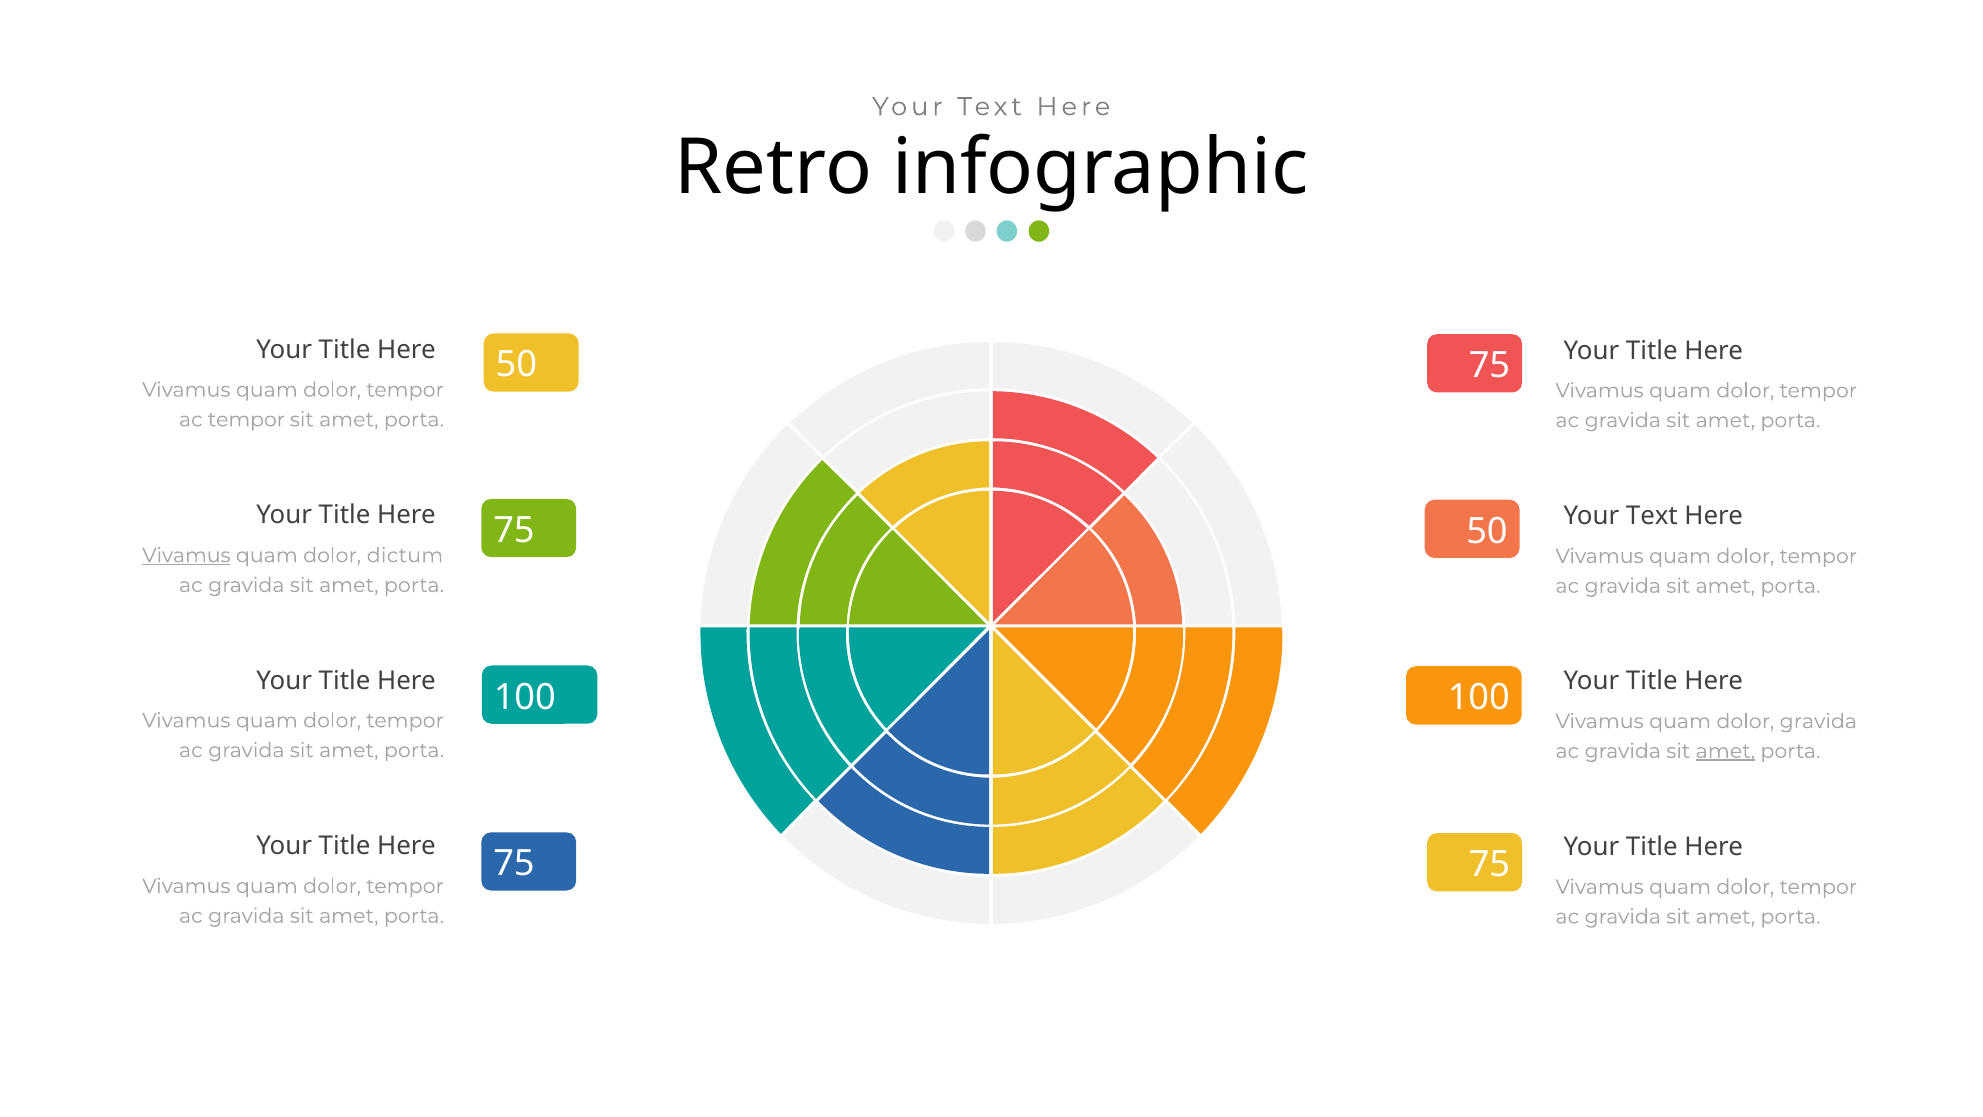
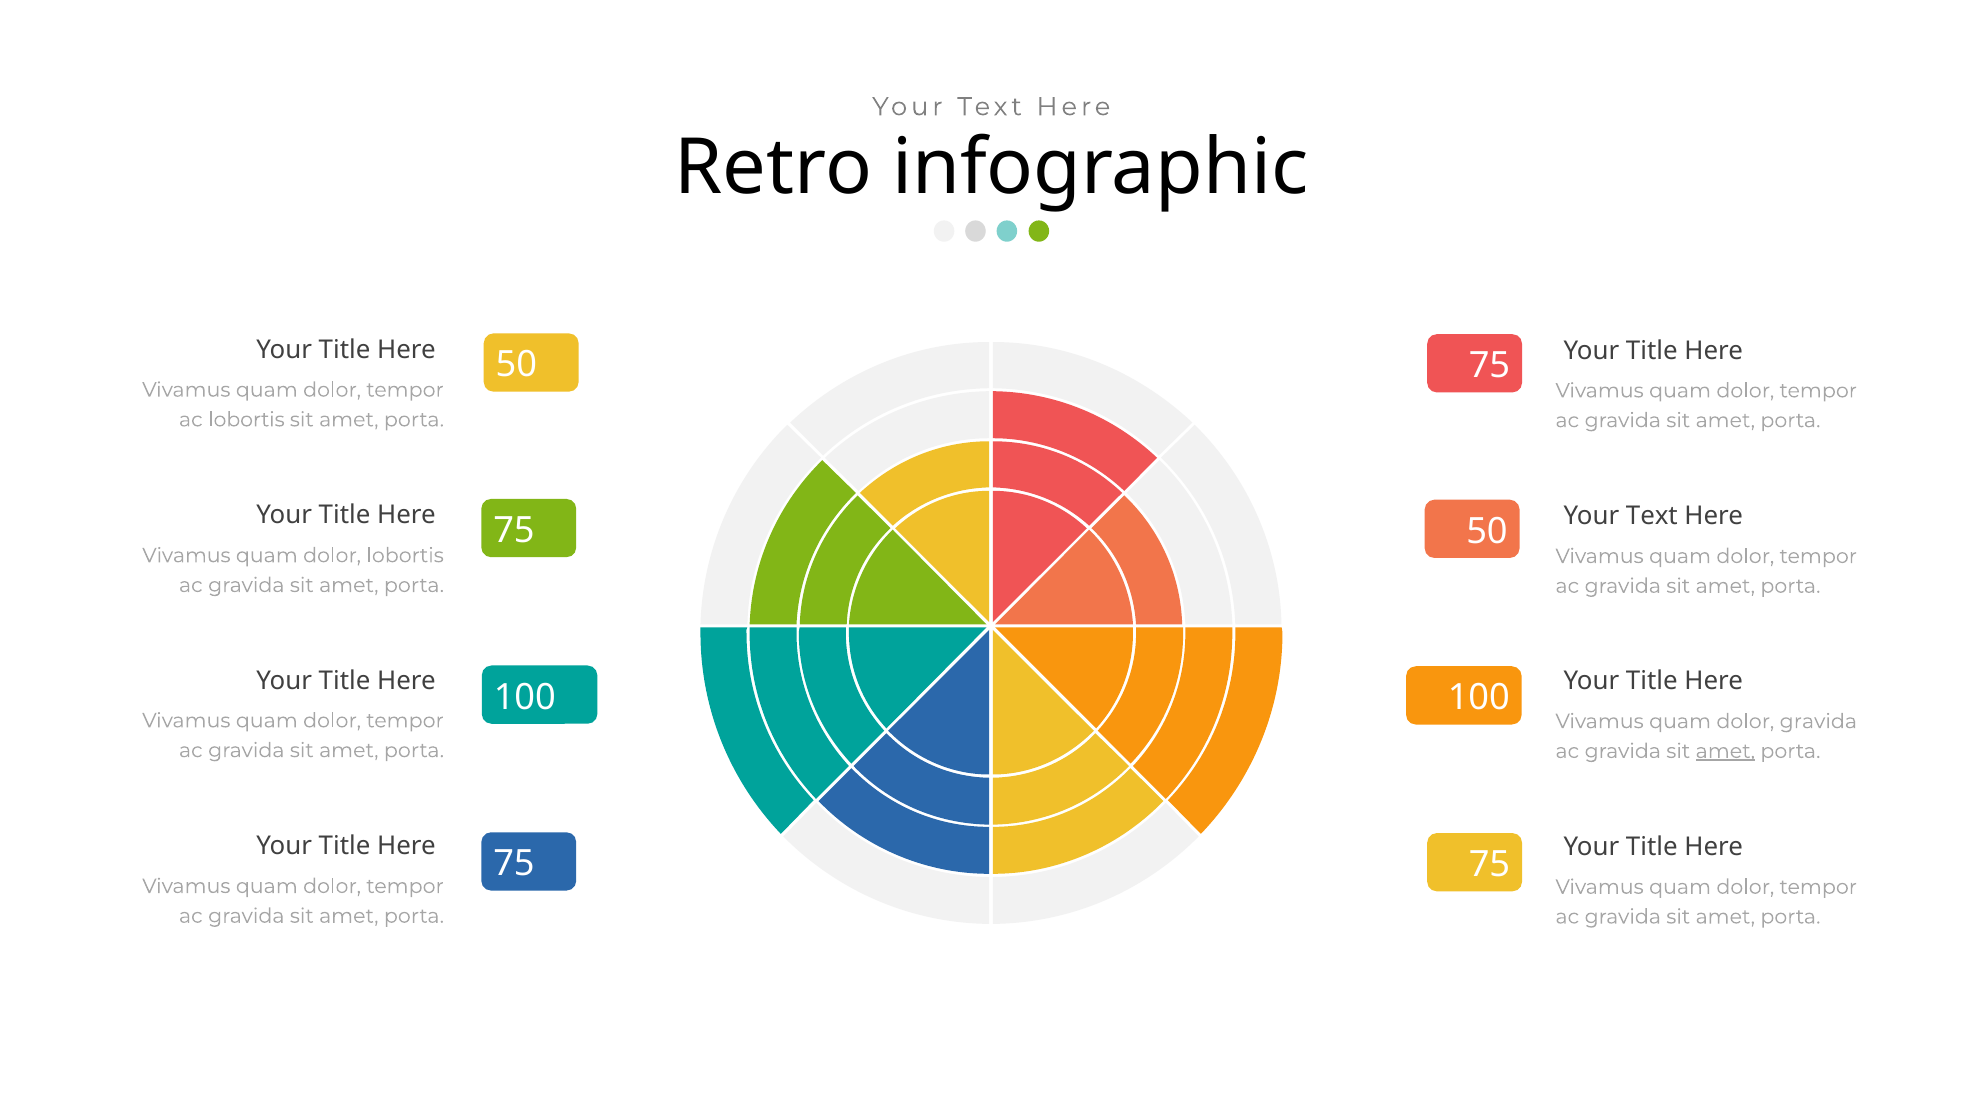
ac tempor: tempor -> lobortis
Vivamus at (186, 556) underline: present -> none
dolor dictum: dictum -> lobortis
